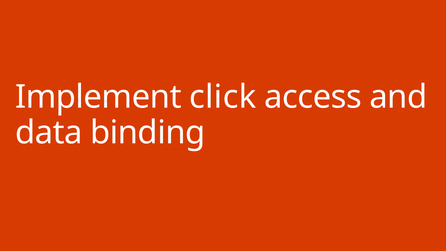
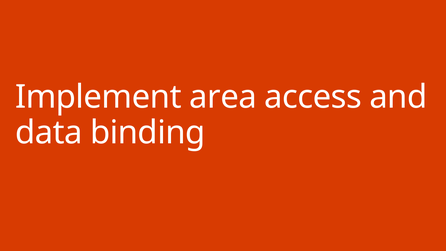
click: click -> area
